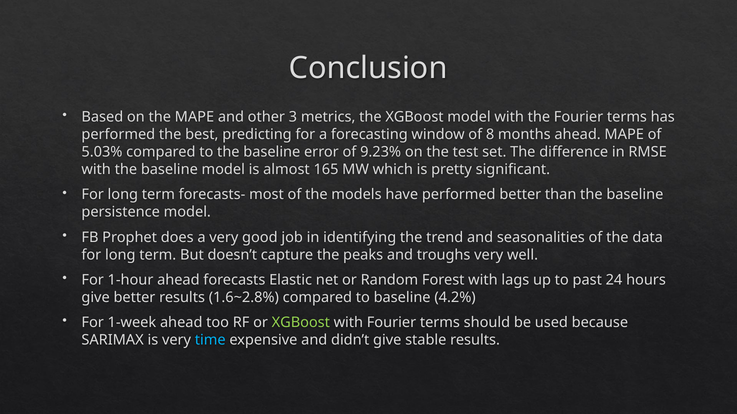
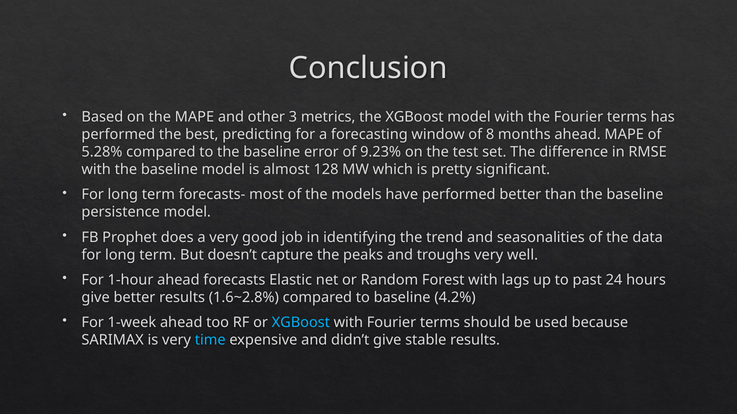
5.03%: 5.03% -> 5.28%
165: 165 -> 128
XGBoost at (301, 323) colour: light green -> light blue
